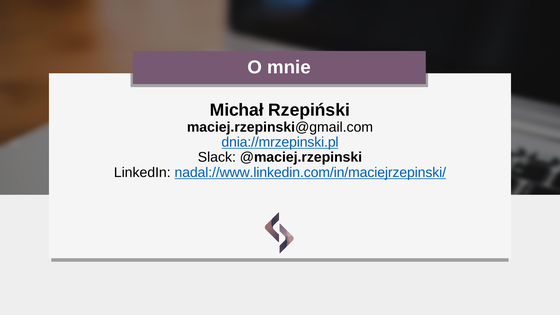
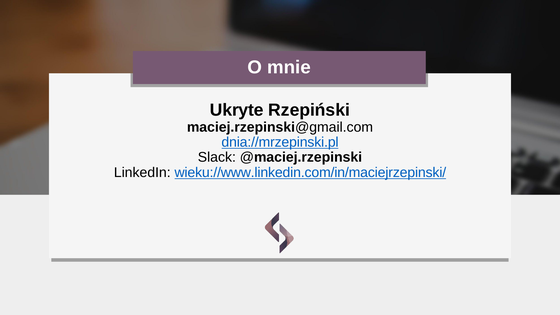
Michał: Michał -> Ukryte
nadal://www.linkedin.com/in/maciejrzepinski/: nadal://www.linkedin.com/in/maciejrzepinski/ -> wieku://www.linkedin.com/in/maciejrzepinski/
